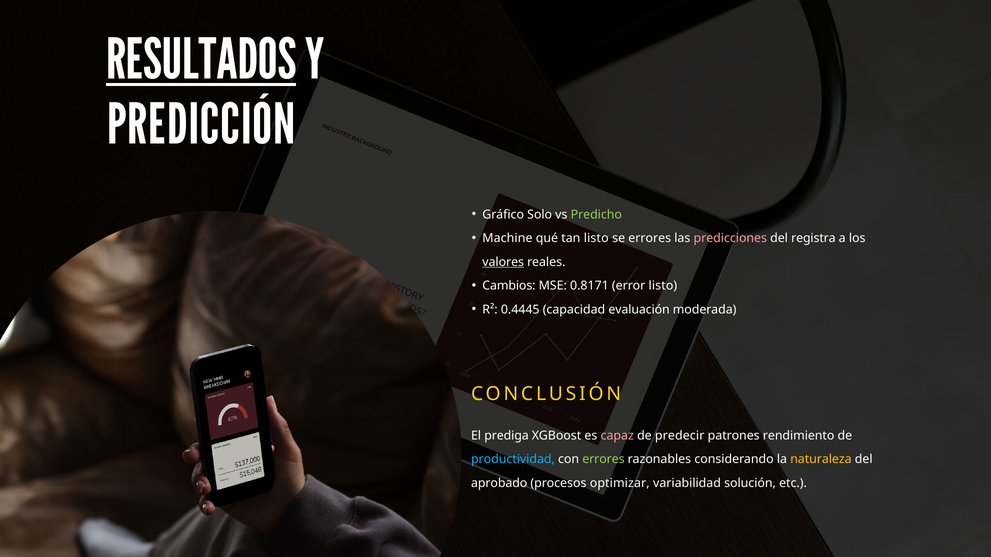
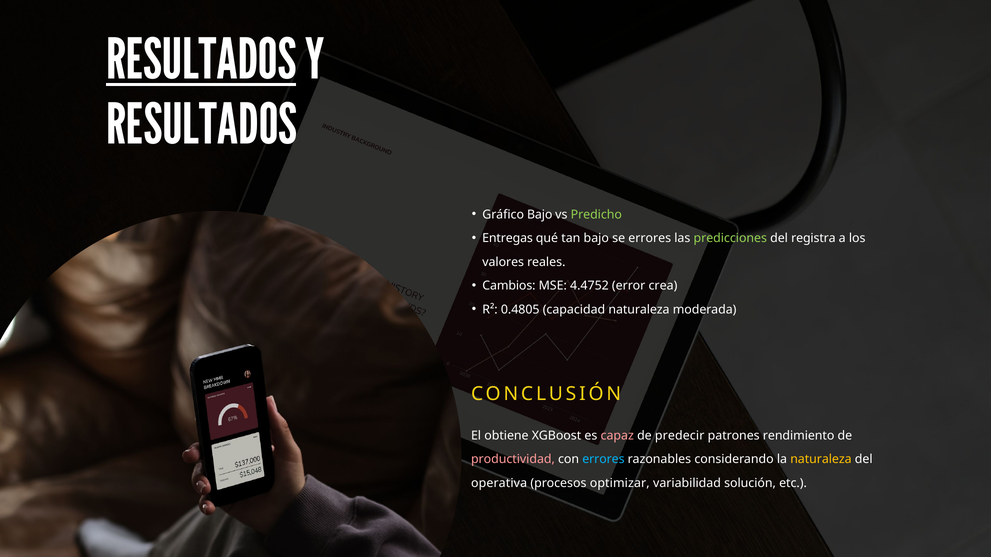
PREDICCIÓN at (201, 125): PREDICCIÓN -> RESULTADOS
Gráfico Solo: Solo -> Bajo
Machine: Machine -> Entregas
tan listo: listo -> bajo
predicciones colour: pink -> light green
valores underline: present -> none
0.8171: 0.8171 -> 4.4752
error listo: listo -> crea
0.4445: 0.4445 -> 0.4805
capacidad evaluación: evaluación -> naturaleza
prediga: prediga -> obtiene
productividad colour: light blue -> pink
errores at (603, 460) colour: light green -> light blue
aprobado: aprobado -> operativa
